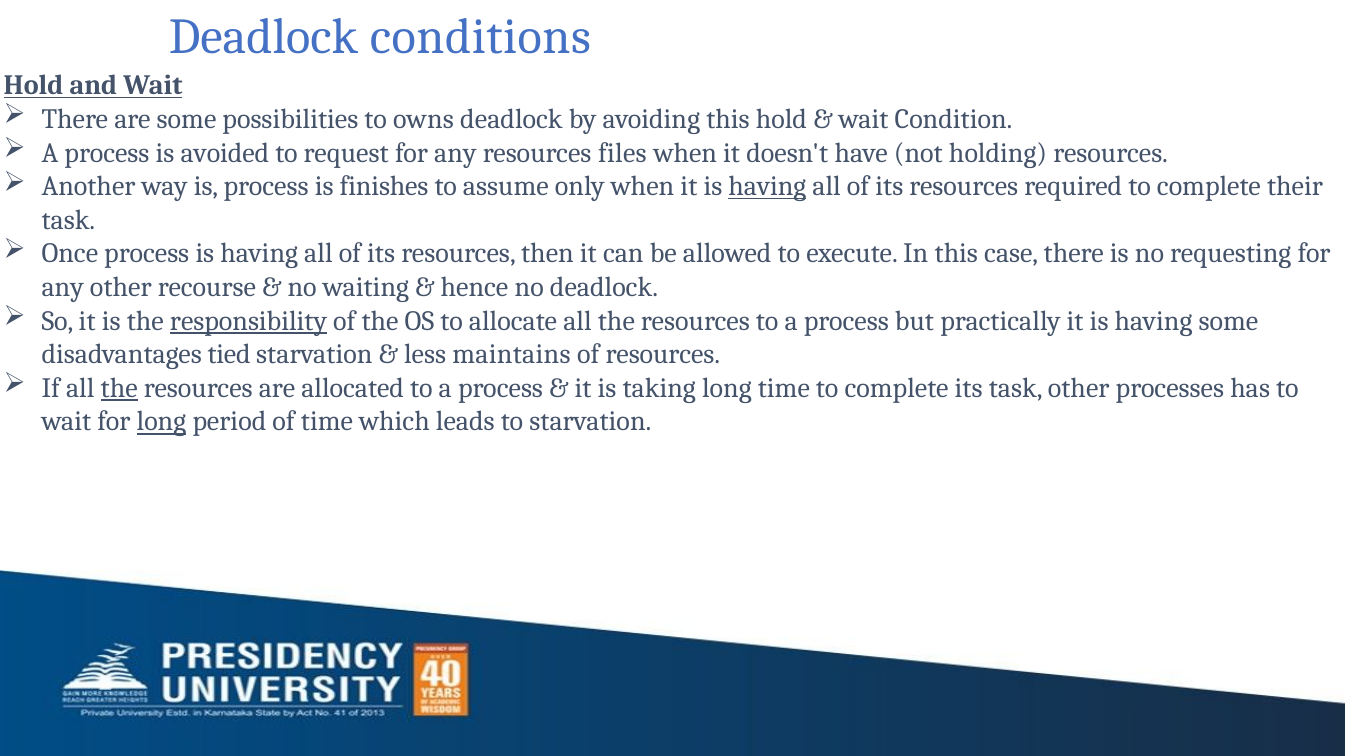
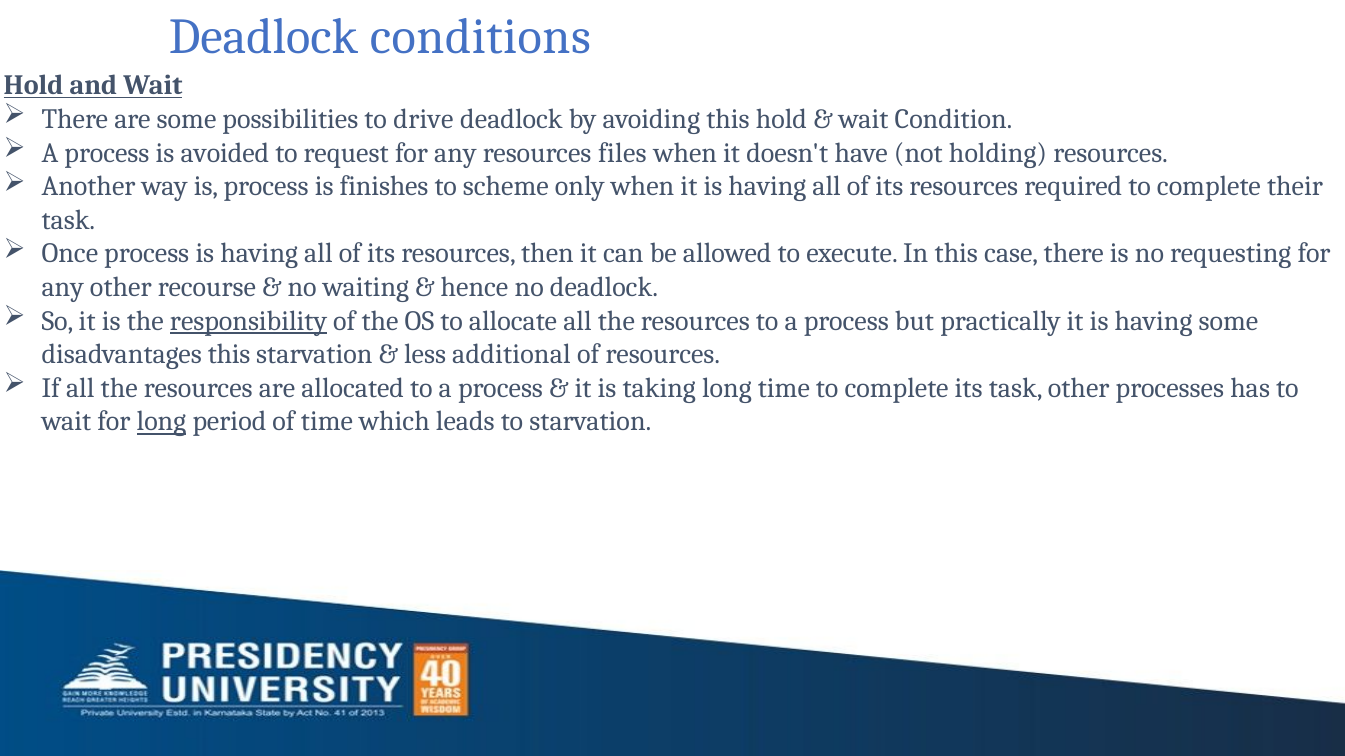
owns: owns -> drive
assume: assume -> scheme
having at (767, 187) underline: present -> none
disadvantages tied: tied -> this
maintains: maintains -> additional
the at (119, 388) underline: present -> none
